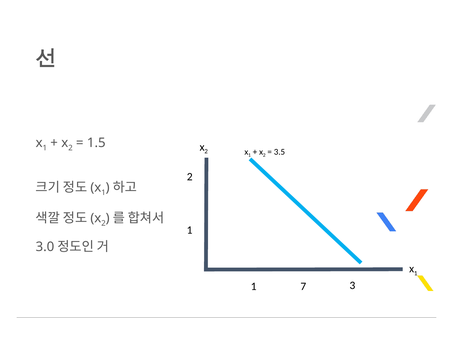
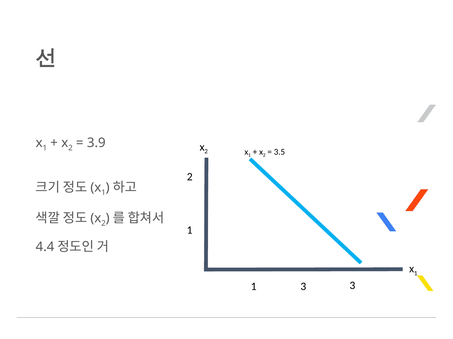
1.5: 1.5 -> 3.9
3.0: 3.0 -> 4.4
1 7: 7 -> 3
